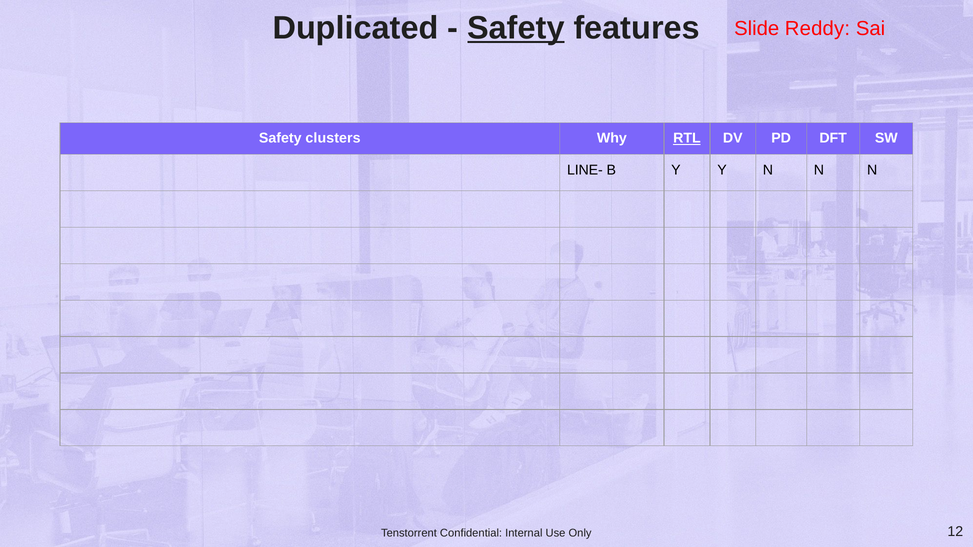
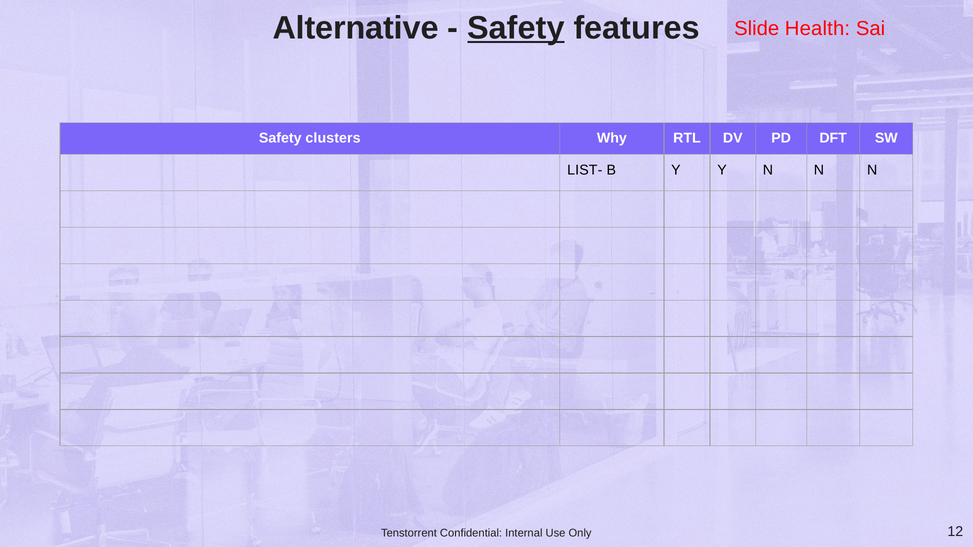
Duplicated: Duplicated -> Alternative
Reddy: Reddy -> Health
RTL underline: present -> none
LINE-: LINE- -> LIST-
